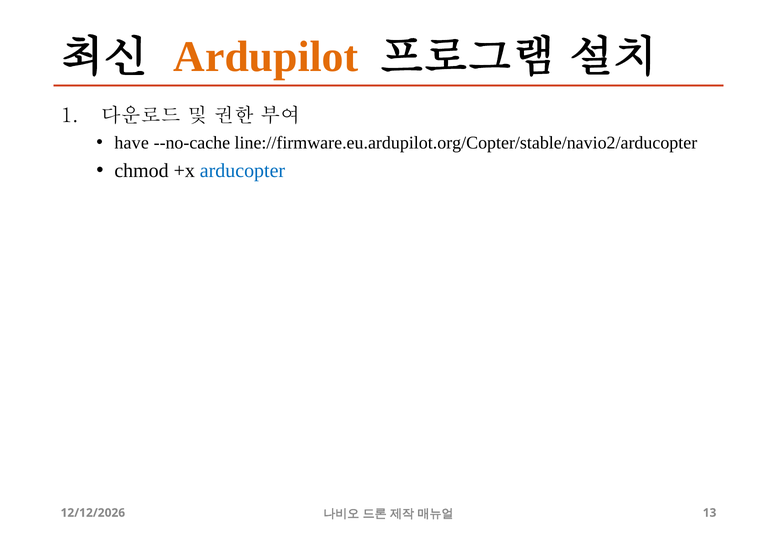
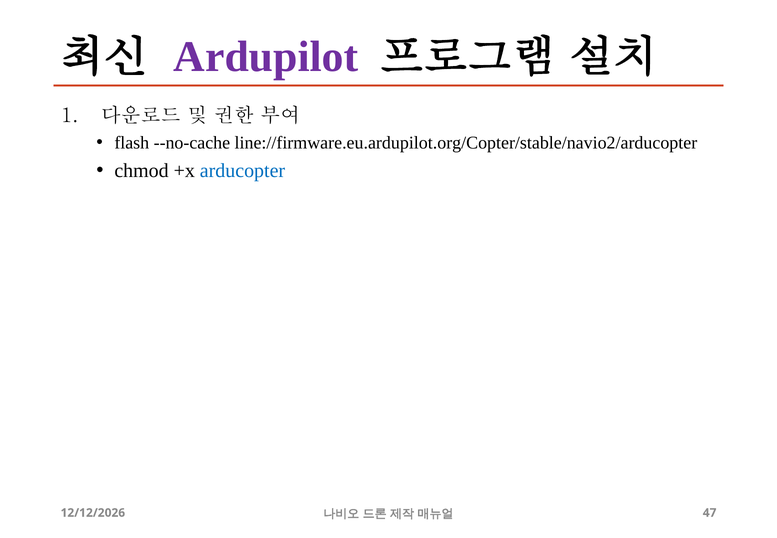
Ardupilot colour: orange -> purple
have: have -> flash
13: 13 -> 47
